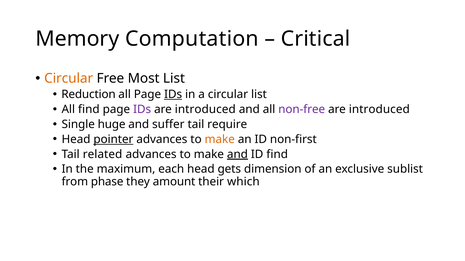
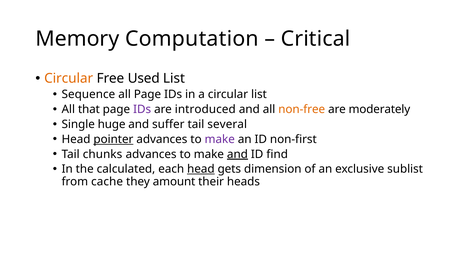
Most: Most -> Used
Reduction: Reduction -> Sequence
IDs at (173, 95) underline: present -> none
All find: find -> that
non-free colour: purple -> orange
introduced at (379, 110): introduced -> moderately
require: require -> several
make at (220, 140) colour: orange -> purple
related: related -> chunks
maximum: maximum -> calculated
head at (201, 169) underline: none -> present
phase: phase -> cache
which: which -> heads
